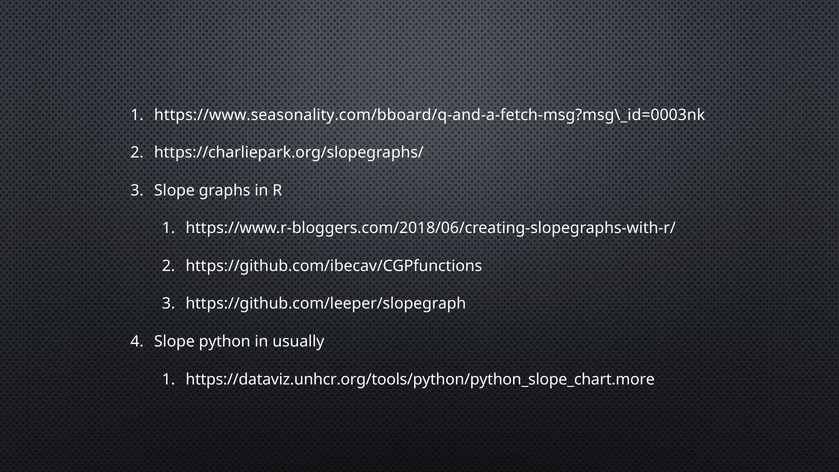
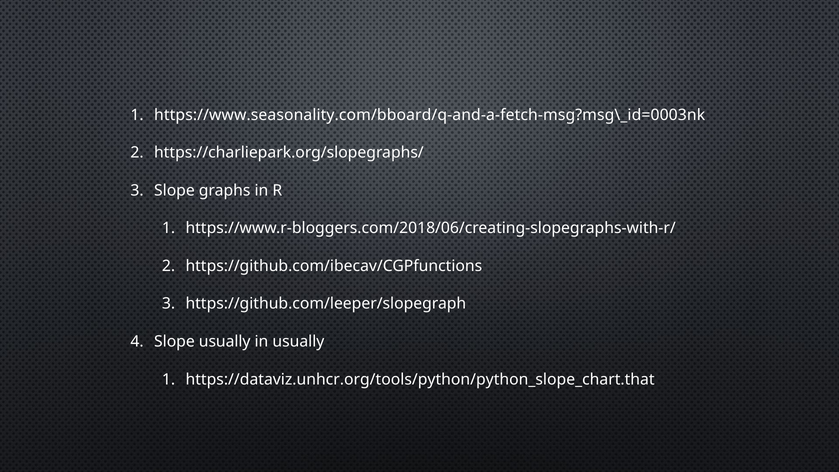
Slope python: python -> usually
https://dataviz.unhcr.org/tools/python/python_slope_chart.more: https://dataviz.unhcr.org/tools/python/python_slope_chart.more -> https://dataviz.unhcr.org/tools/python/python_slope_chart.that
